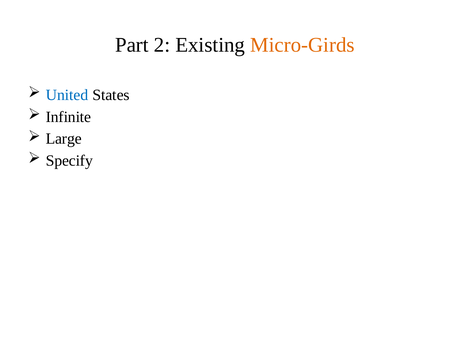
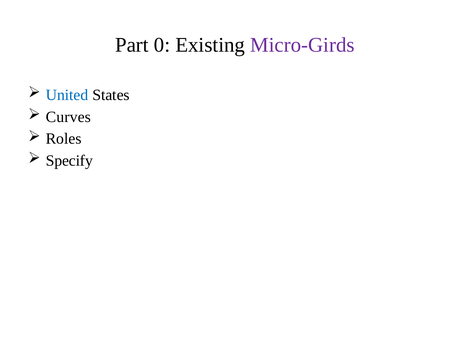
2: 2 -> 0
Micro-Girds colour: orange -> purple
Infinite: Infinite -> Curves
Large: Large -> Roles
